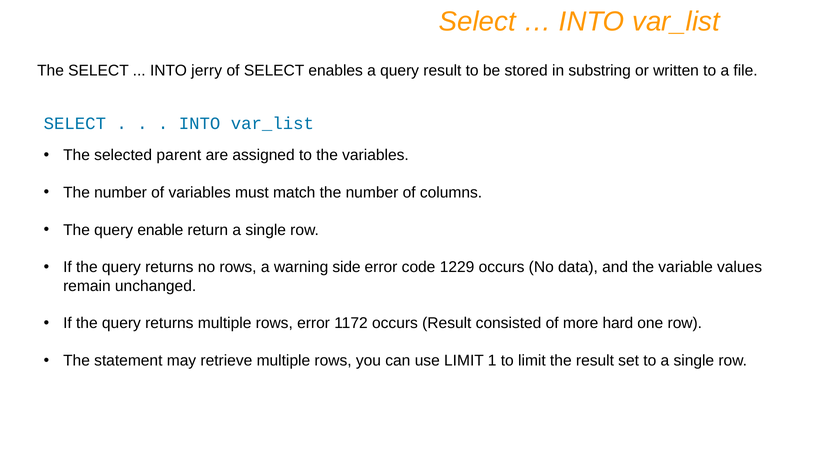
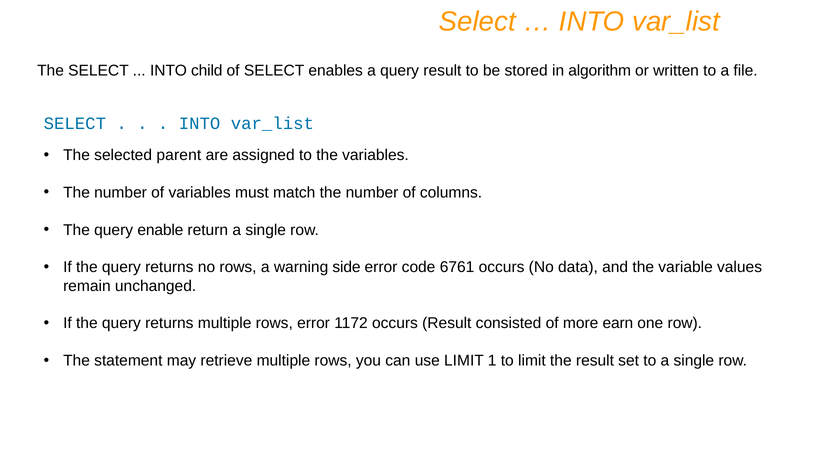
jerry: jerry -> child
substring: substring -> algorithm
1229: 1229 -> 6761
hard: hard -> earn
